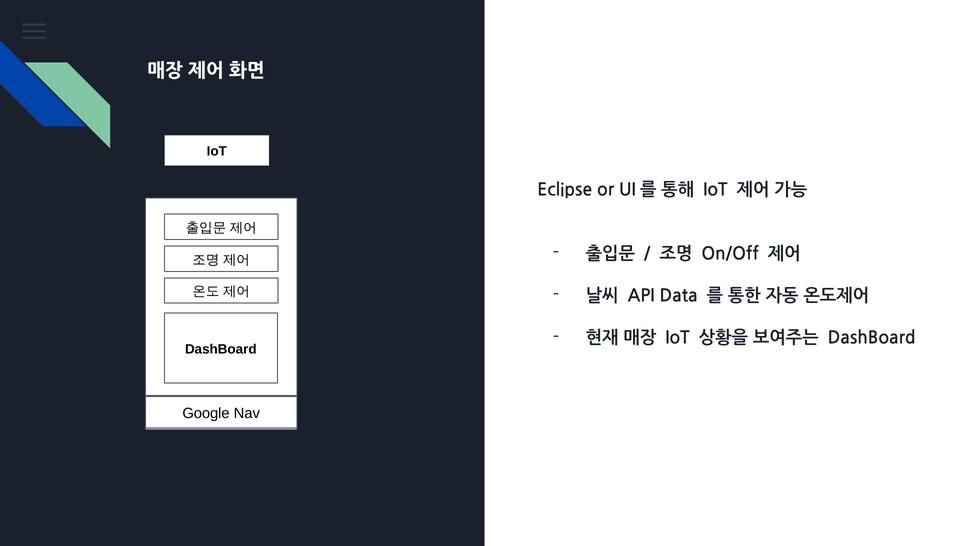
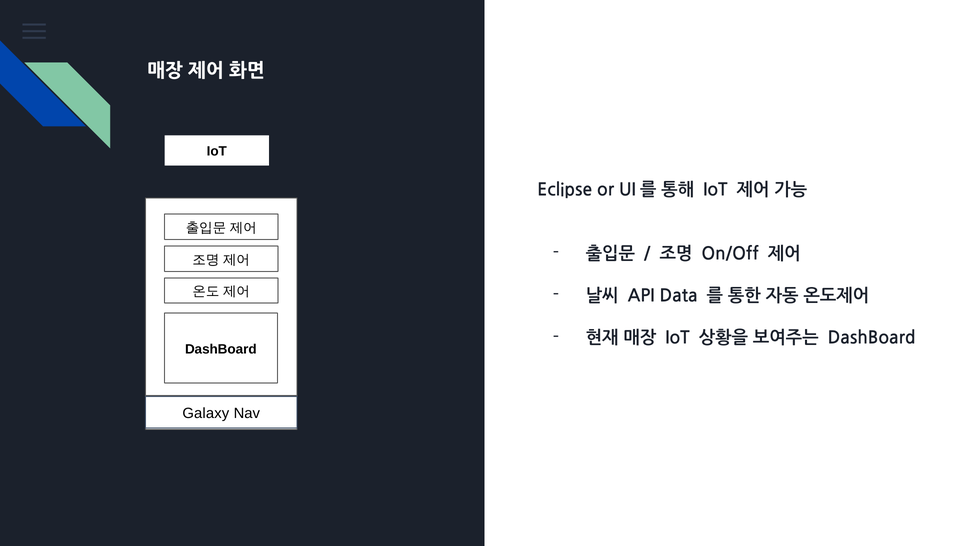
Google: Google -> Galaxy
